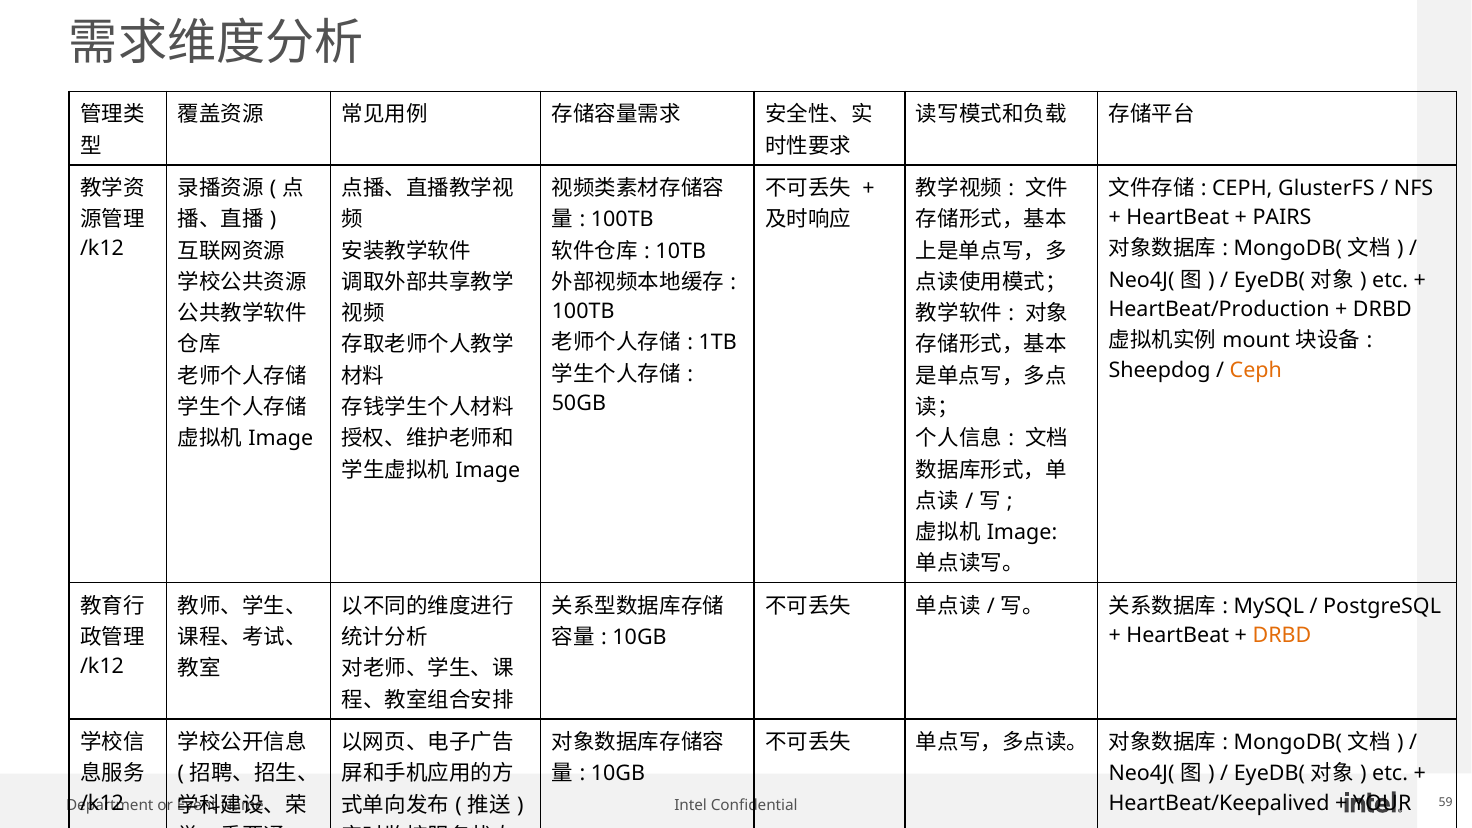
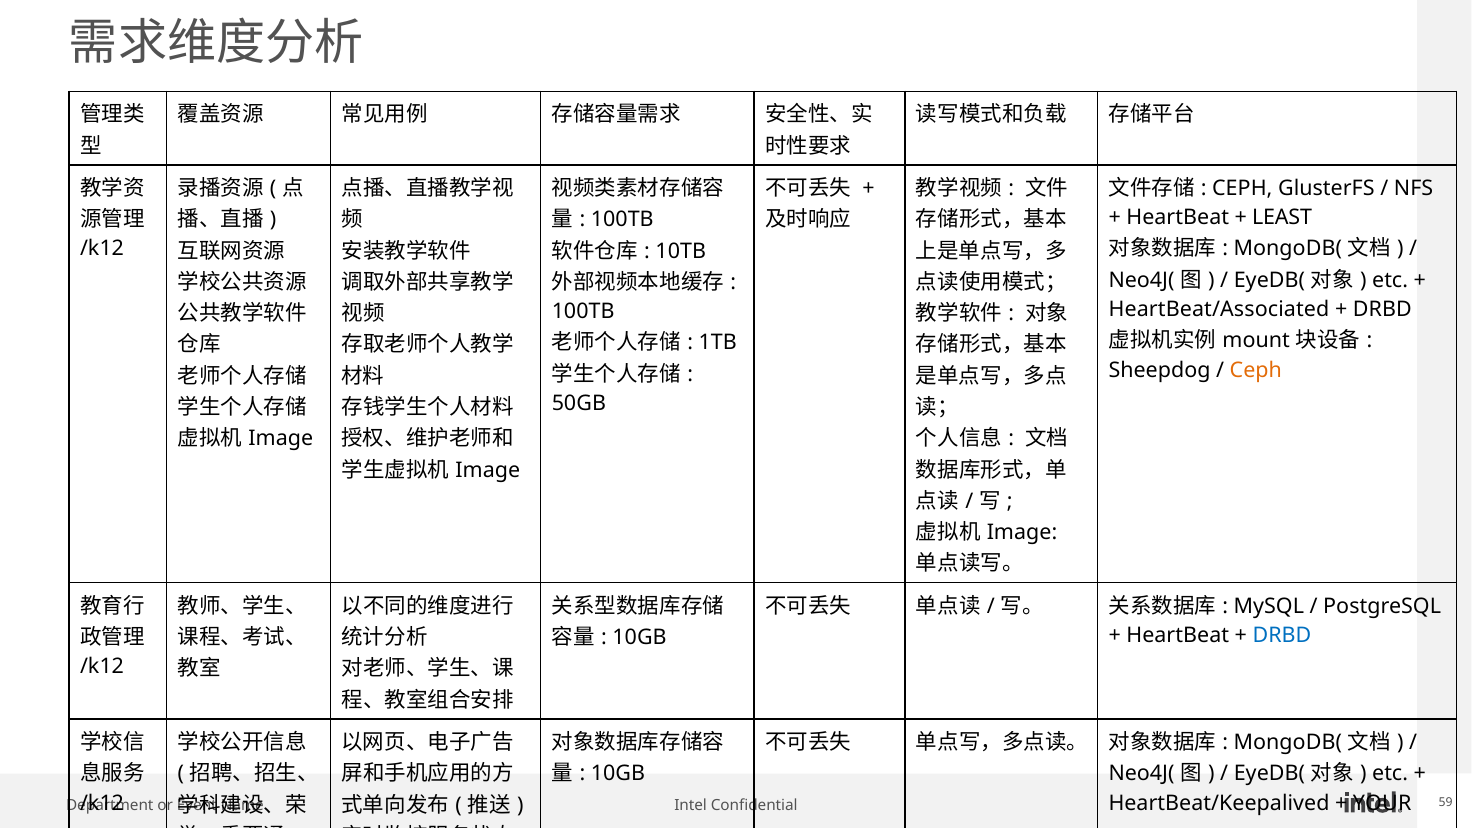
PAIRS: PAIRS -> LEAST
HeartBeat/Production: HeartBeat/Production -> HeartBeat/Associated
DRBD at (1282, 635) colour: orange -> blue
